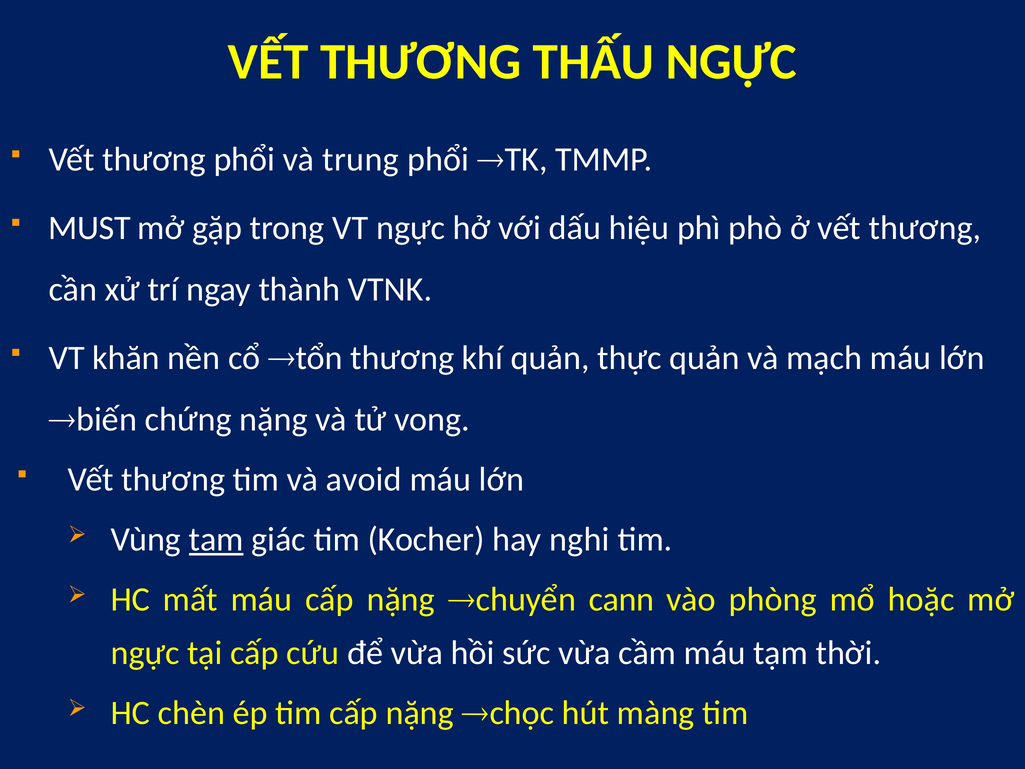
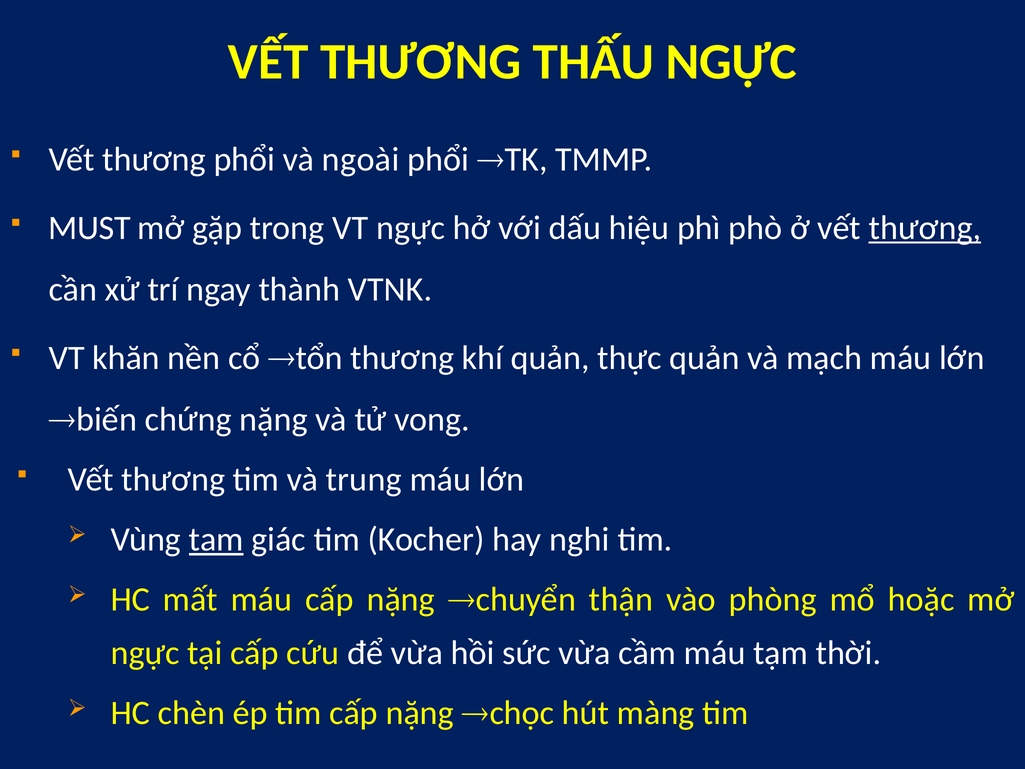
trung: trung -> ngoài
thương at (925, 228) underline: none -> present
avoid: avoid -> trung
cann: cann -> thận
